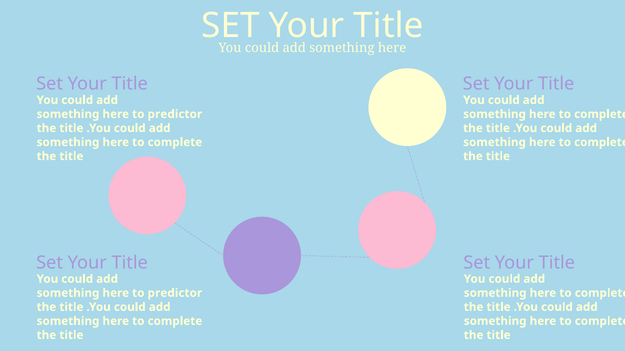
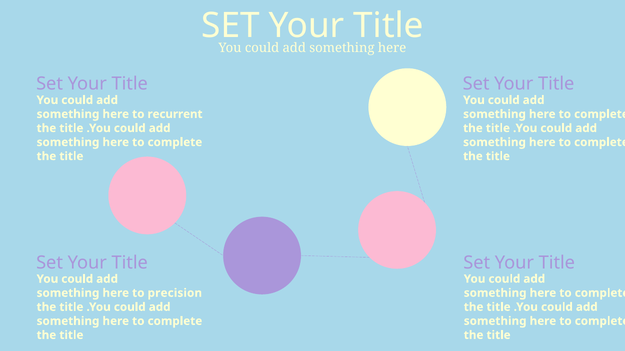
predictor at (175, 114): predictor -> recurrent
predictor at (175, 293): predictor -> precision
